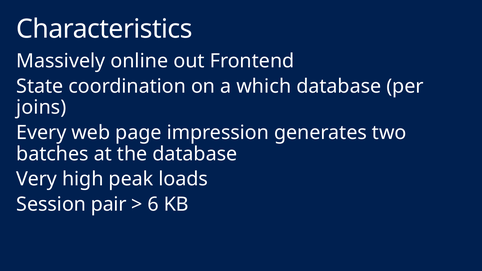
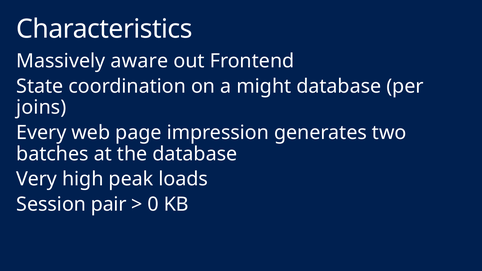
online: online -> aware
which: which -> might
6: 6 -> 0
